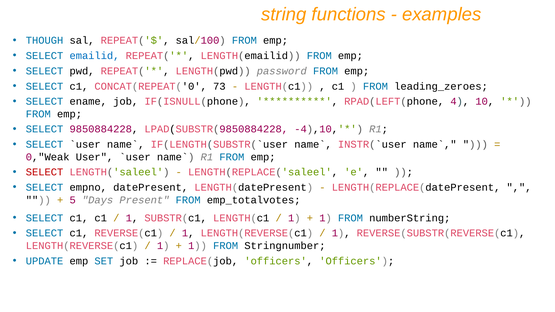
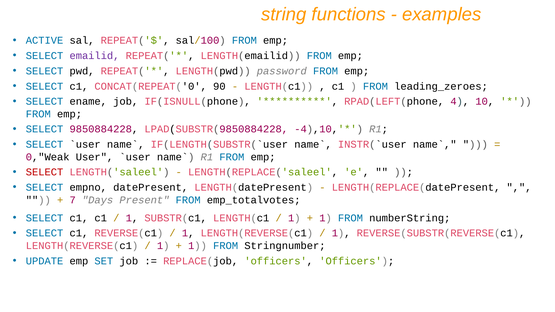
THOUGH: THOUGH -> ACTIVE
emailid colour: blue -> purple
73: 73 -> 90
5: 5 -> 7
